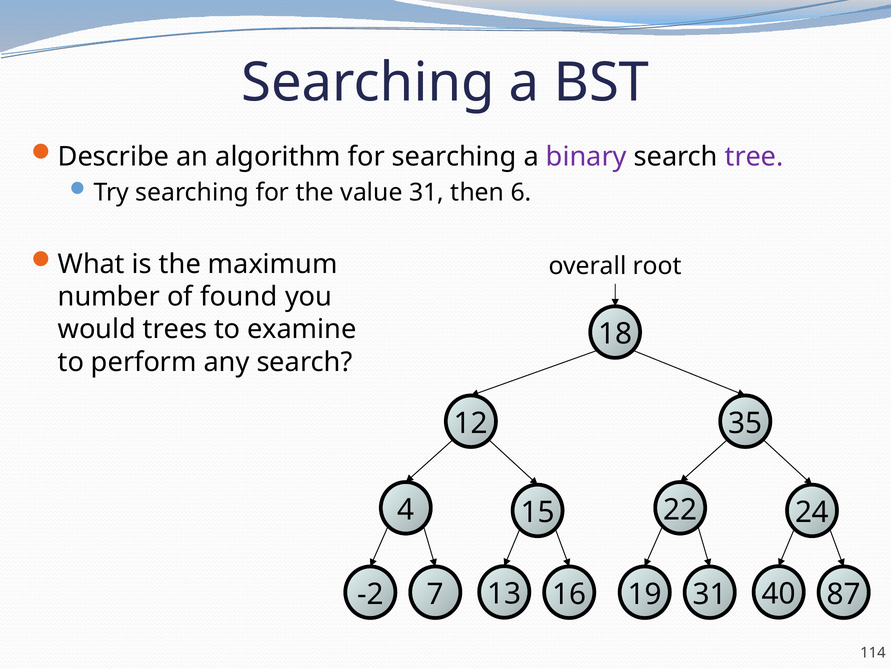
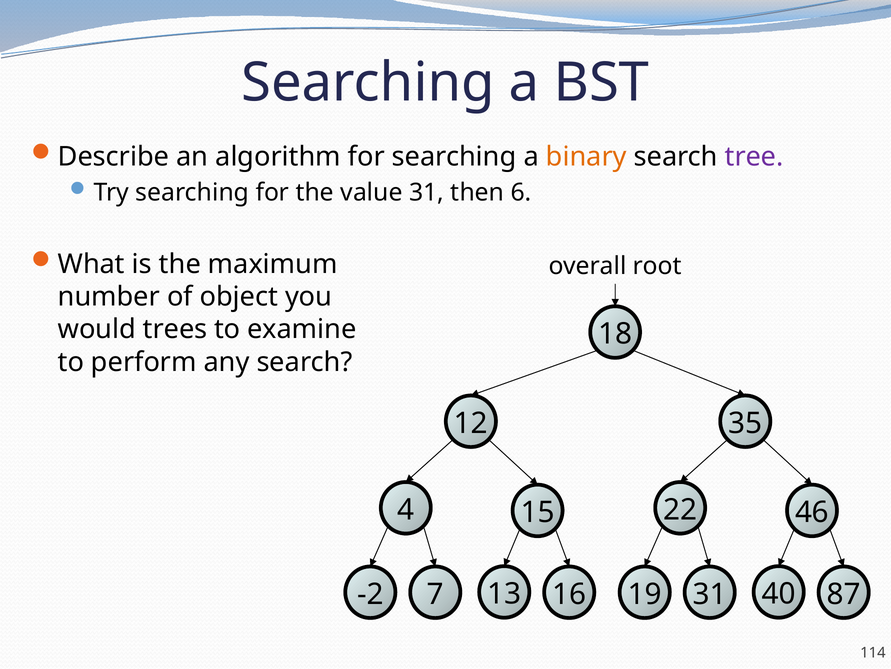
binary colour: purple -> orange
found: found -> object
24: 24 -> 46
